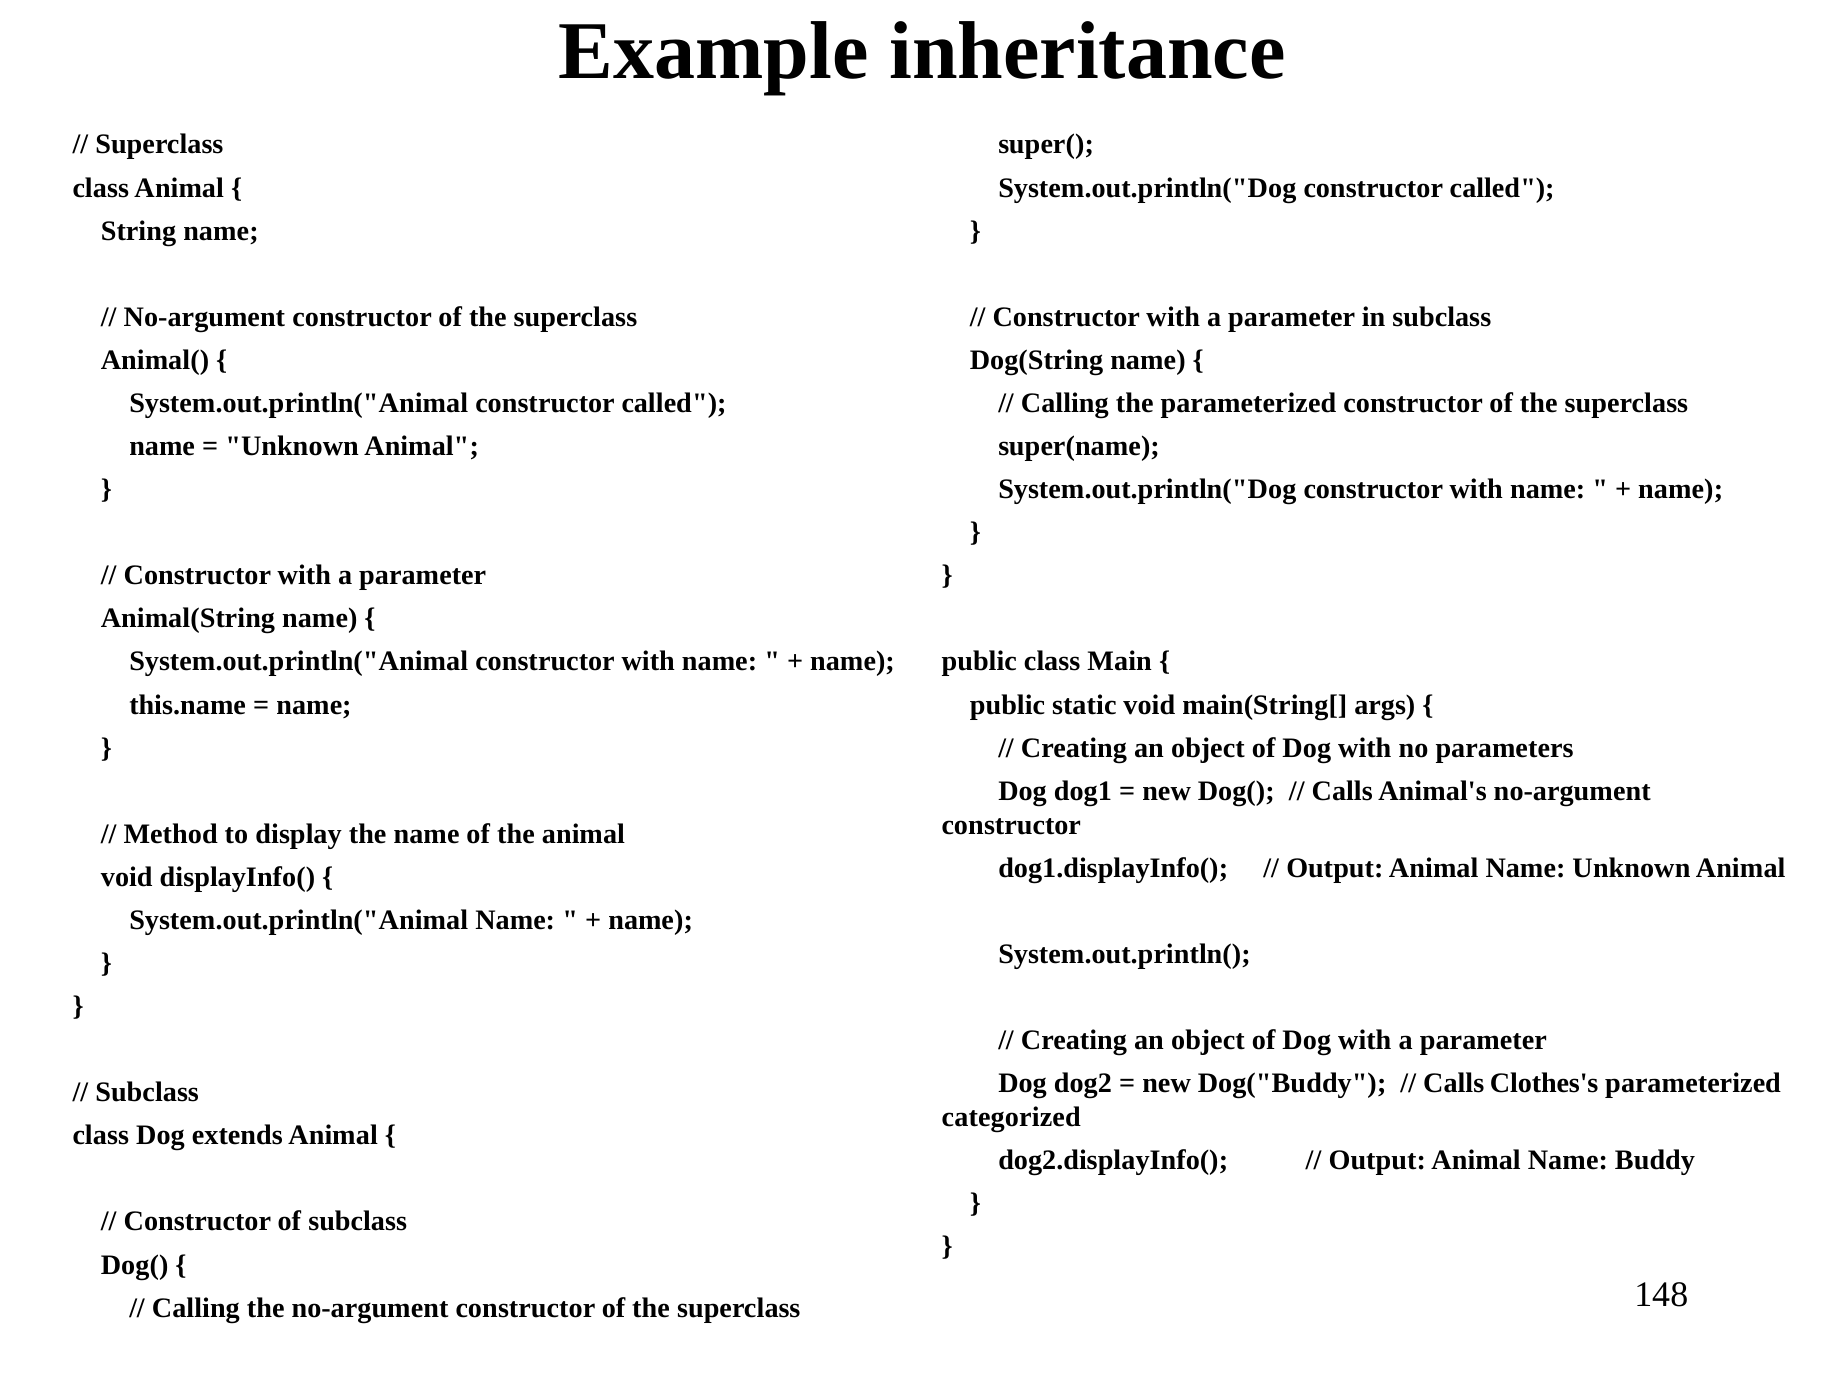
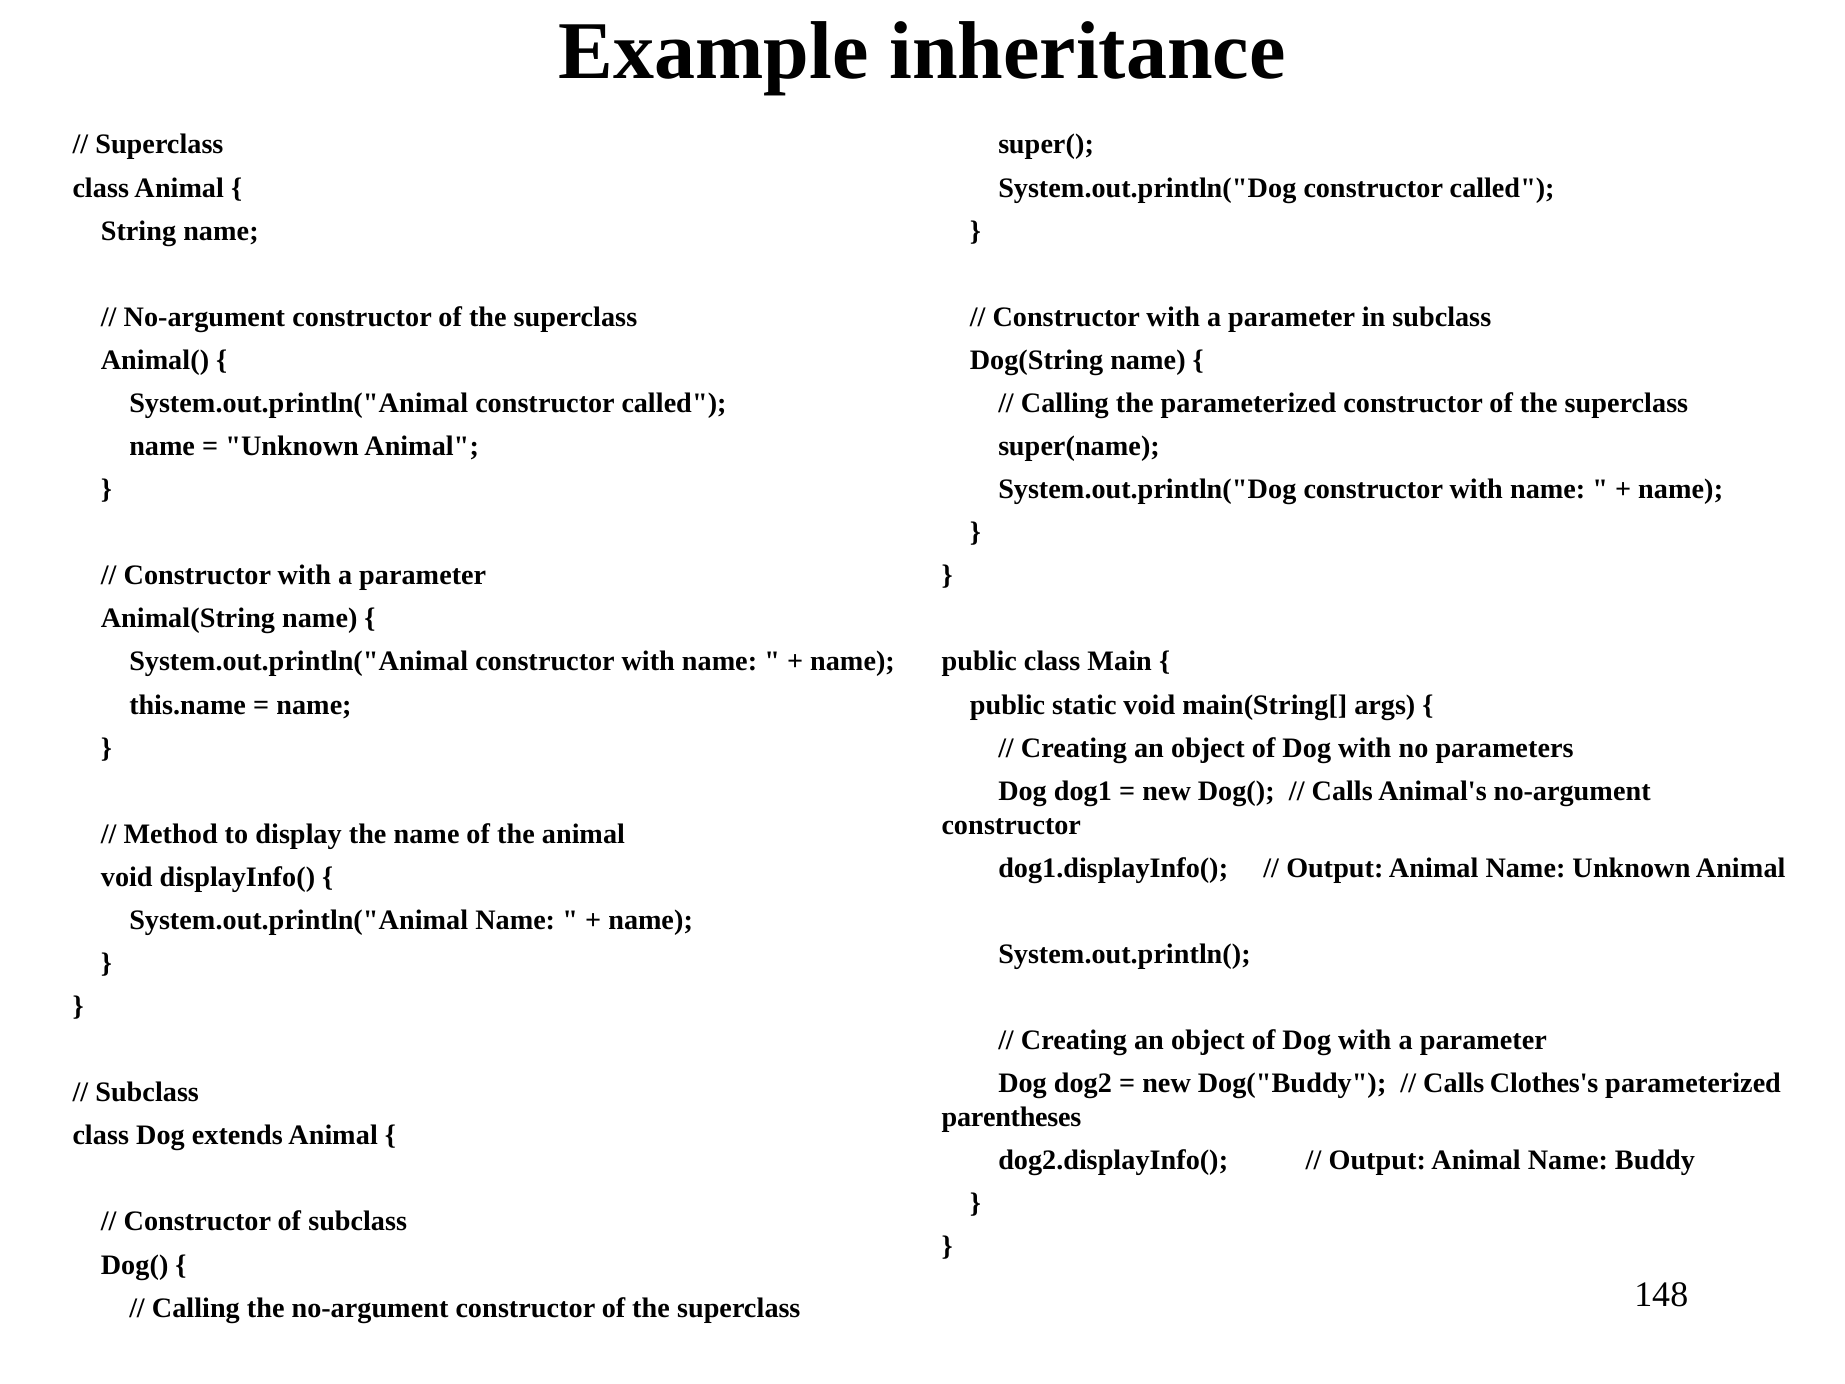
categorized: categorized -> parentheses
